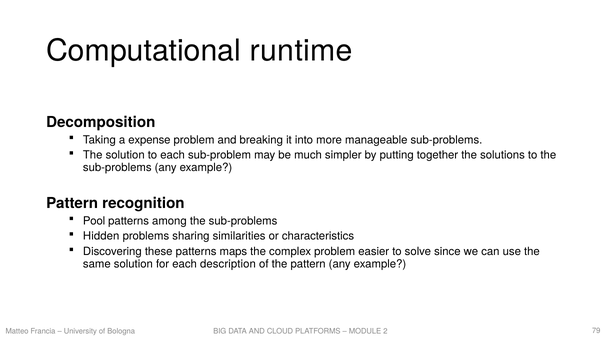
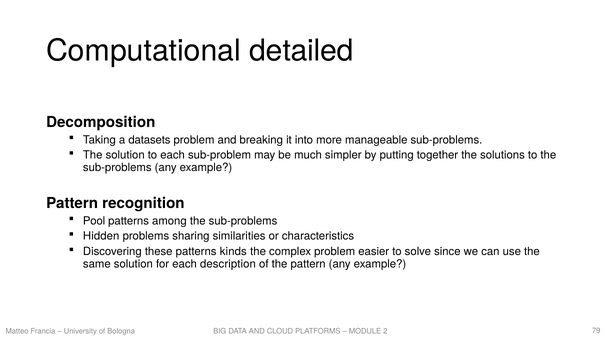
runtime: runtime -> detailed
expense: expense -> datasets
maps: maps -> kinds
